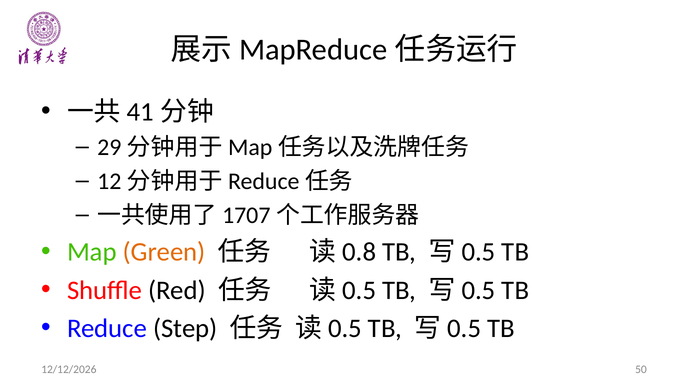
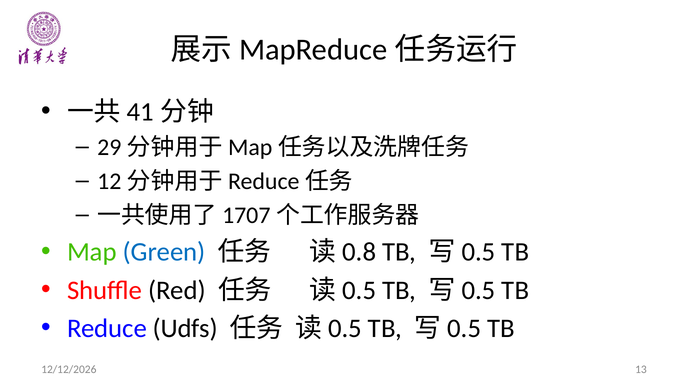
Green colour: orange -> blue
Step: Step -> Udfs
50: 50 -> 13
